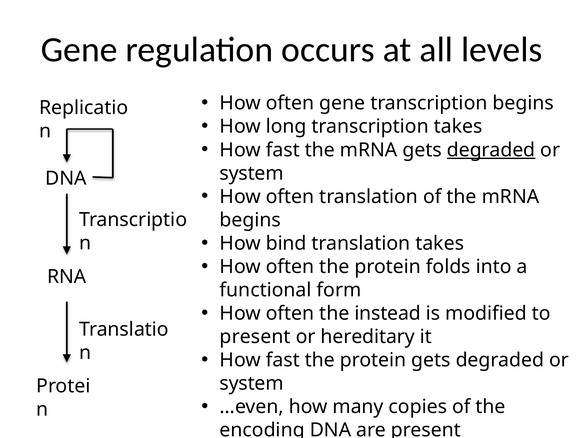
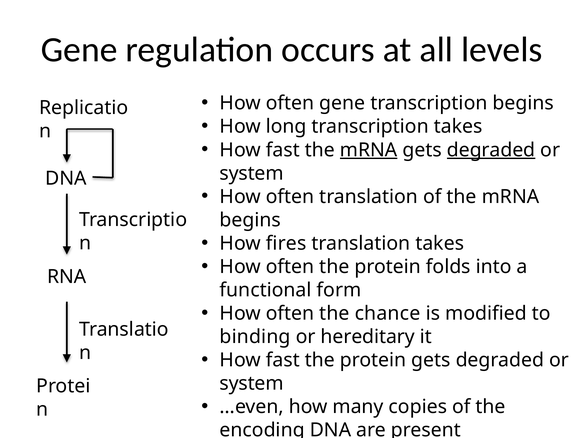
mRNA at (369, 150) underline: none -> present
bind: bind -> fires
instead: instead -> chance
present at (255, 337): present -> binding
